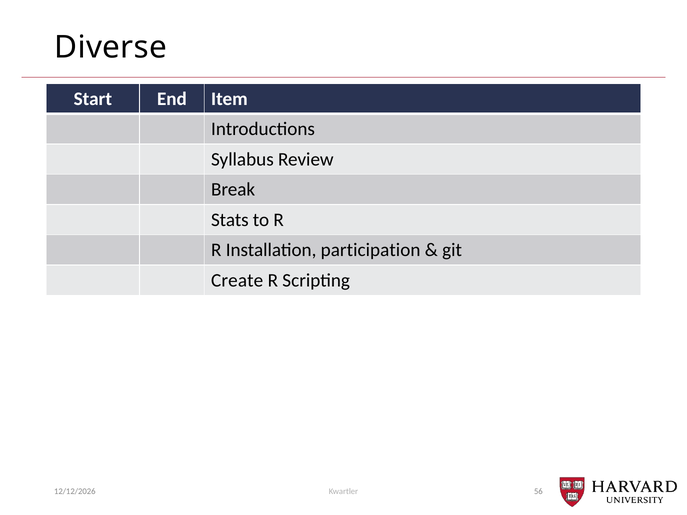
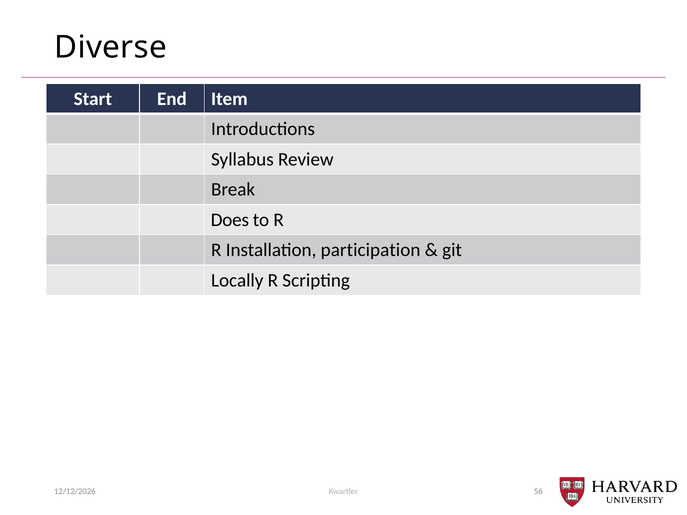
Stats: Stats -> Does
Create: Create -> Locally
